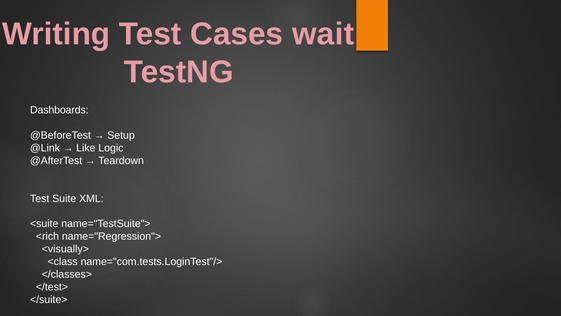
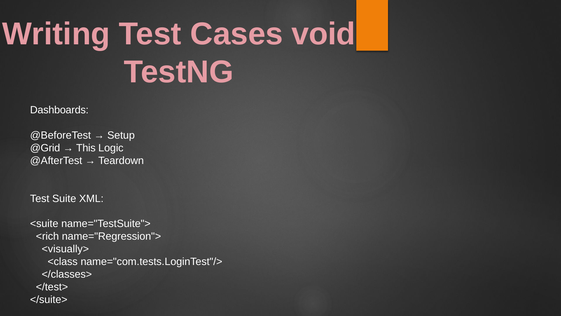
wait: wait -> void
@Link: @Link -> @Grid
Like: Like -> This
